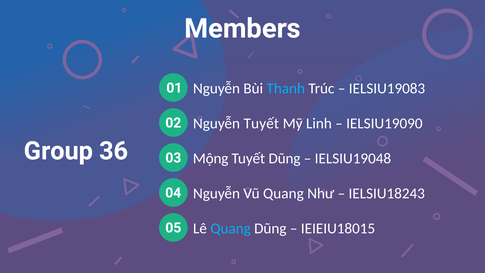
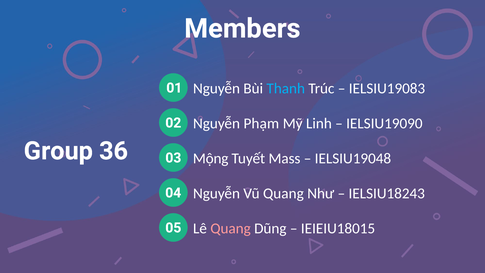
Nguyễn Tuyết: Tuyết -> Phạm
Tuyết Dũng: Dũng -> Mass
Quang at (231, 228) colour: light blue -> pink
